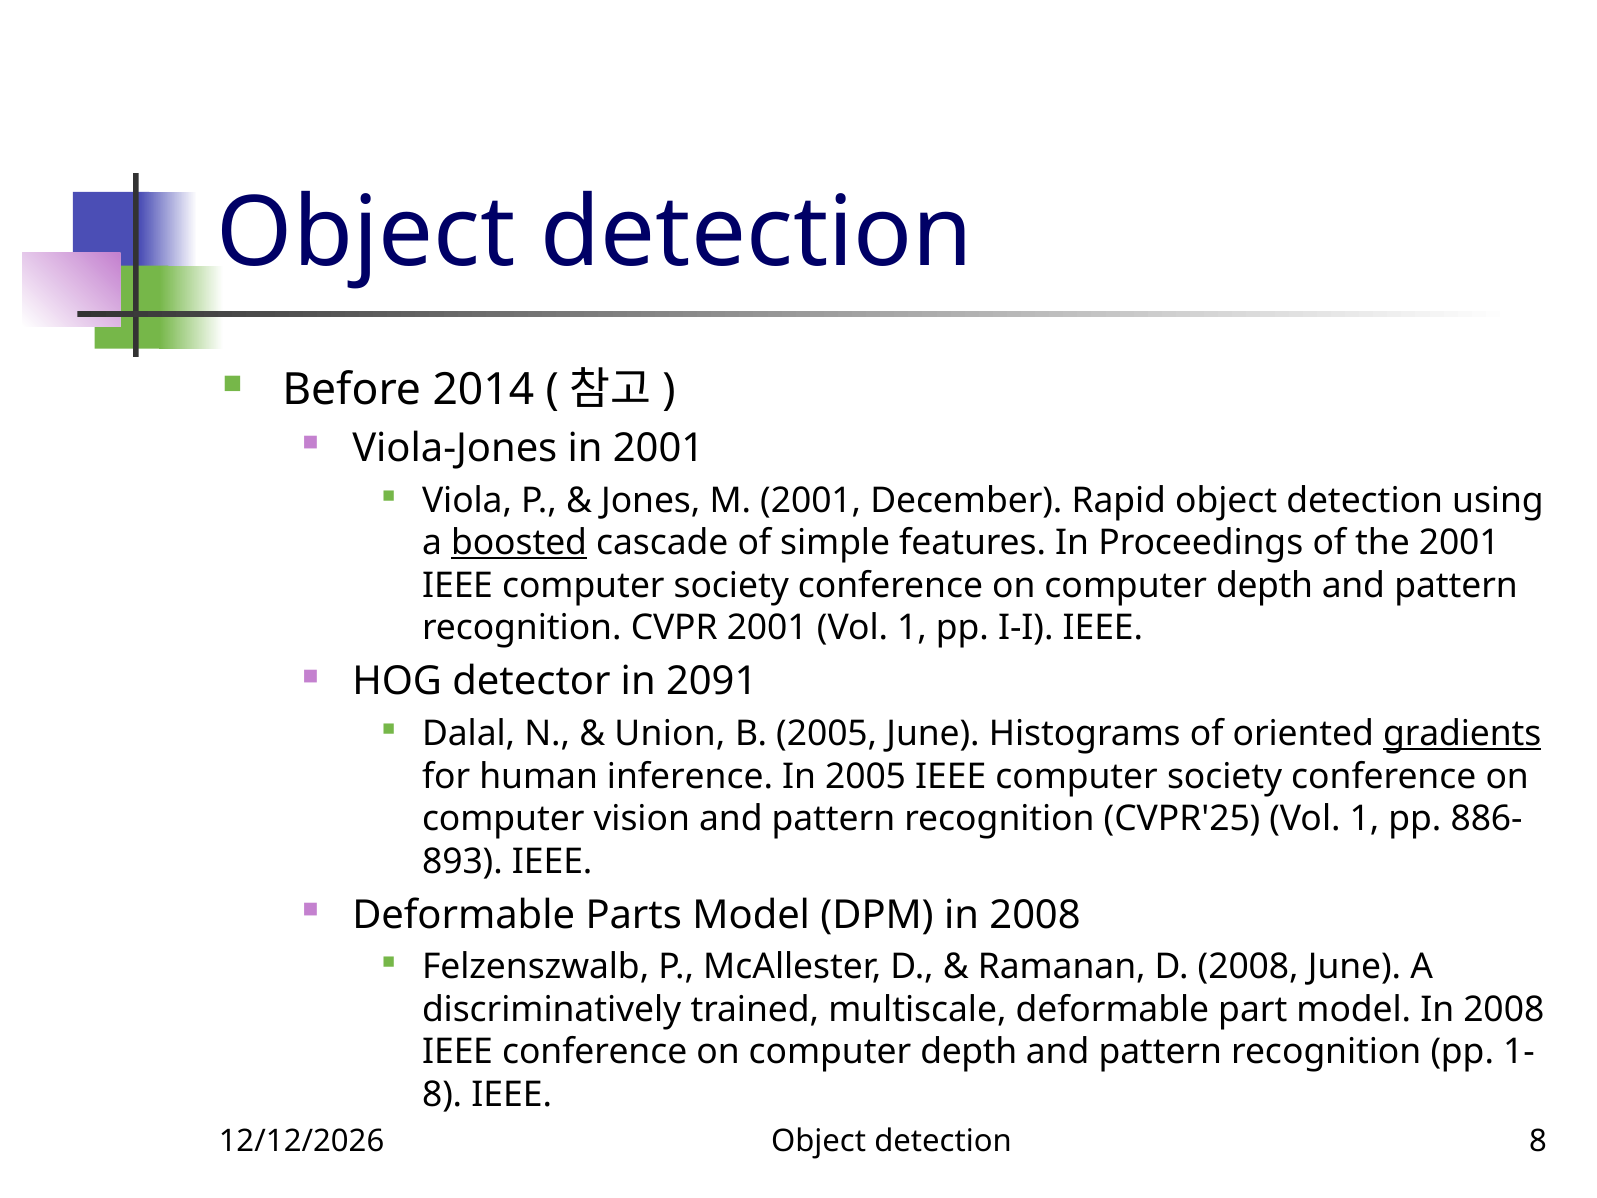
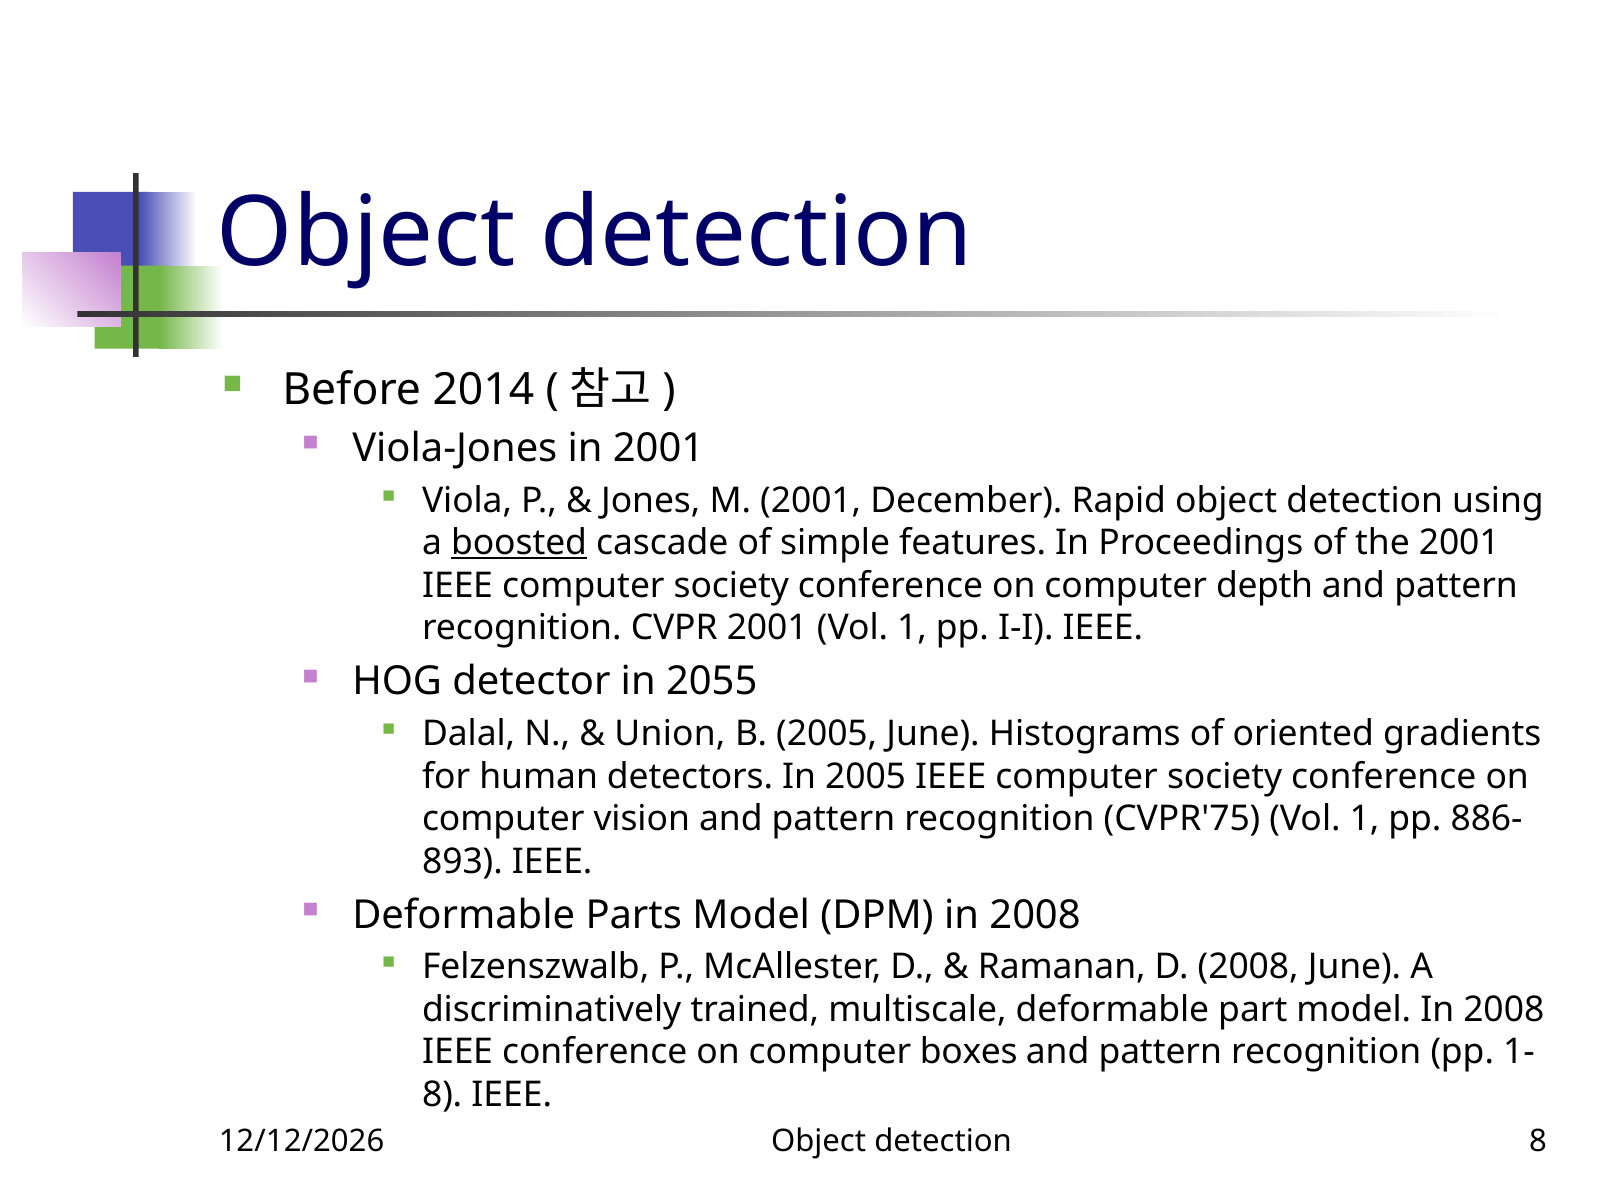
2091: 2091 -> 2055
gradients underline: present -> none
inference: inference -> detectors
CVPR'25: CVPR'25 -> CVPR'75
depth at (969, 1052): depth -> boxes
